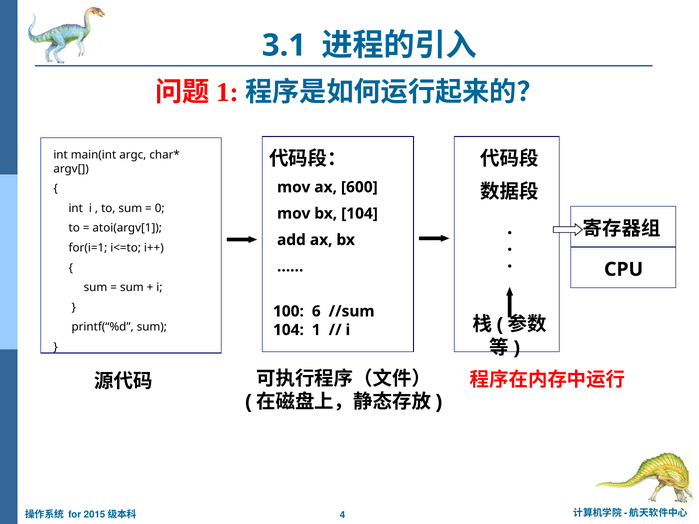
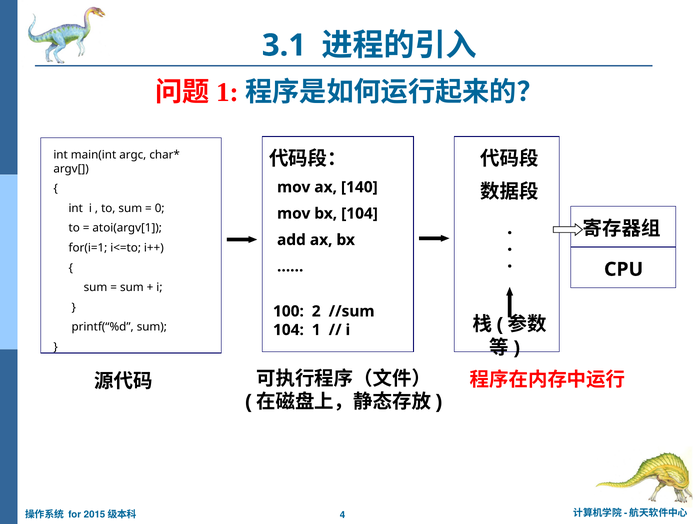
600: 600 -> 140
6: 6 -> 2
